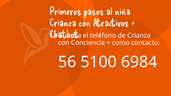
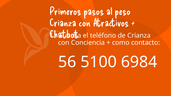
niña: niña -> peso
